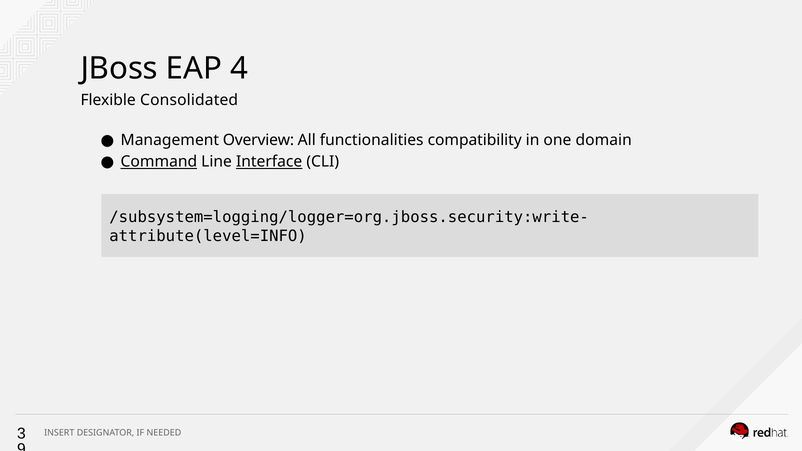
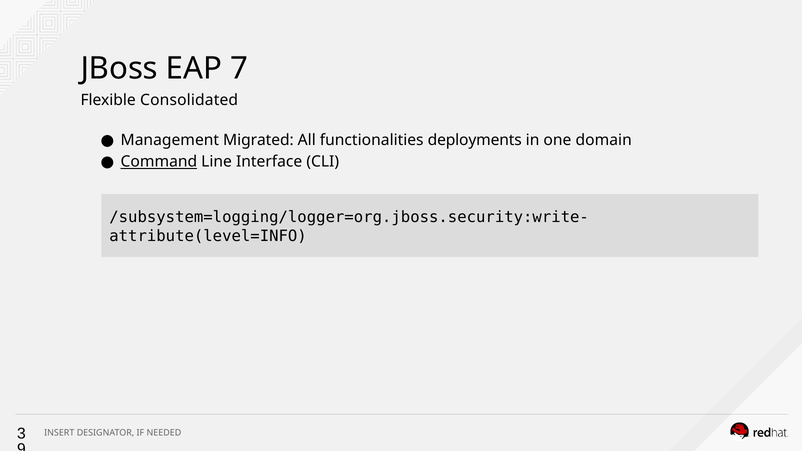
4: 4 -> 7
Overview: Overview -> Migrated
compatibility: compatibility -> deployments
Interface underline: present -> none
